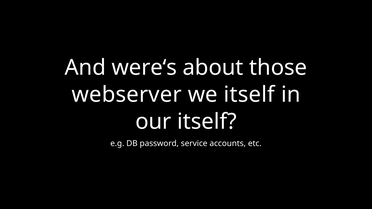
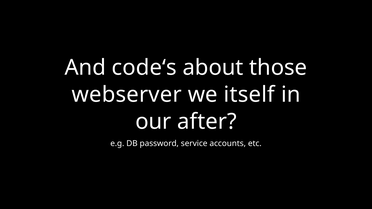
were‘s: were‘s -> code‘s
our itself: itself -> after
